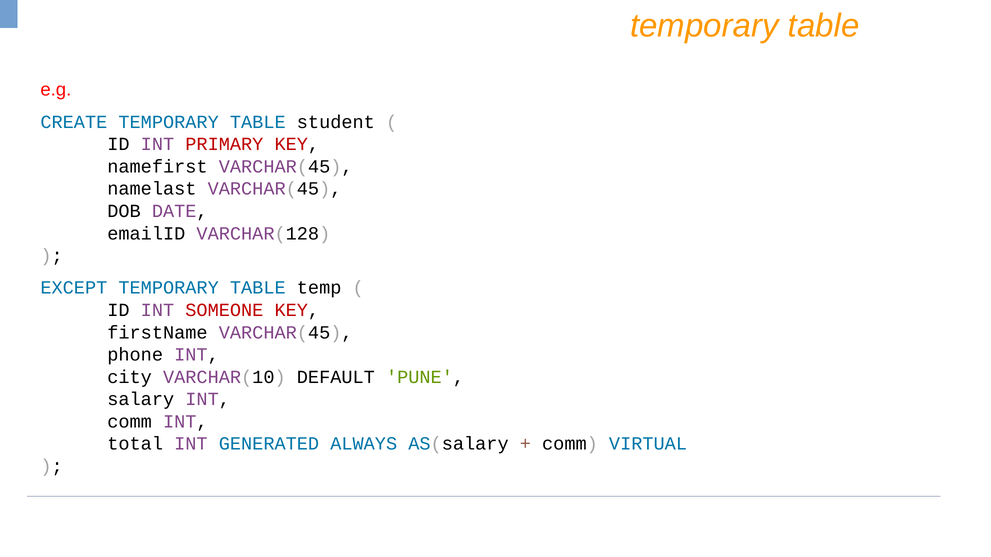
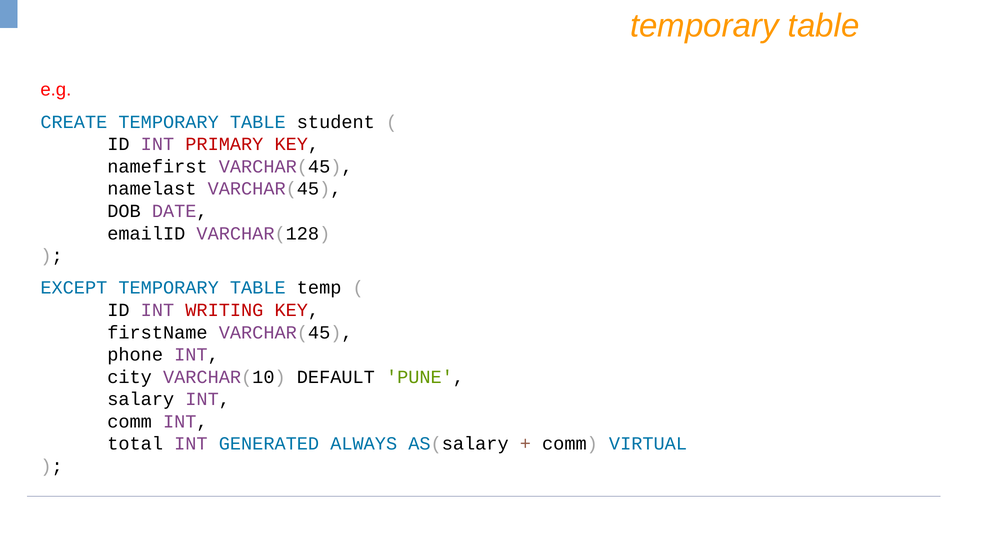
SOMEONE: SOMEONE -> WRITING
